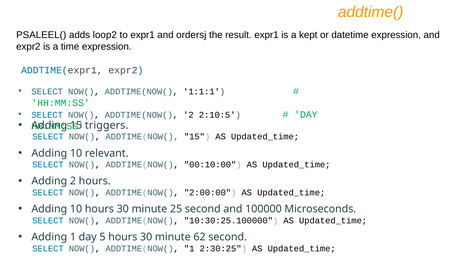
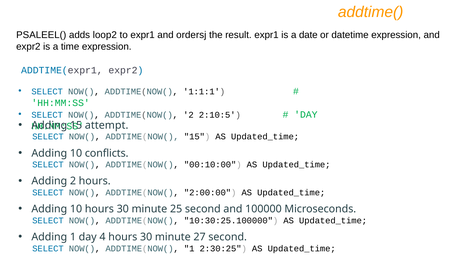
kept: kept -> date
triggers: triggers -> attempt
relevant: relevant -> conflicts
5: 5 -> 4
62: 62 -> 27
